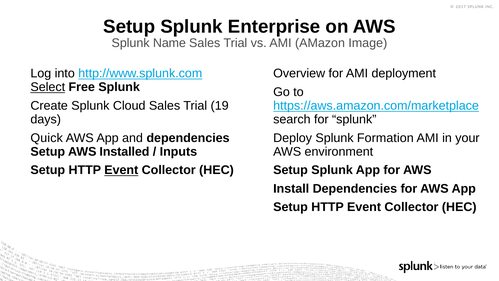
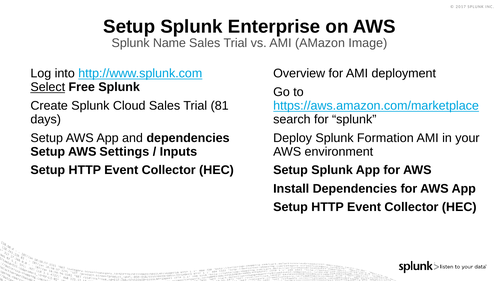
19: 19 -> 81
Quick at (47, 138): Quick -> Setup
Installed: Installed -> Settings
Event at (121, 170) underline: present -> none
